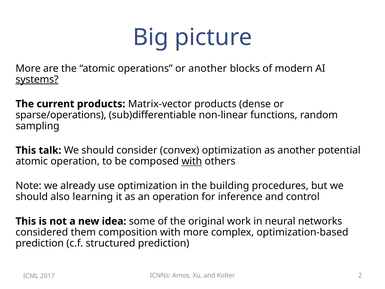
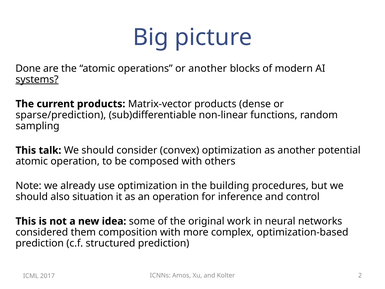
More at (28, 68): More -> Done
sparse/operations: sparse/operations -> sparse/prediction
with at (192, 161) underline: present -> none
learning: learning -> situation
